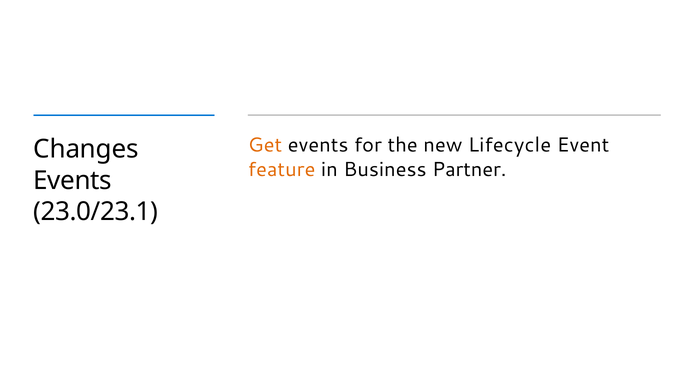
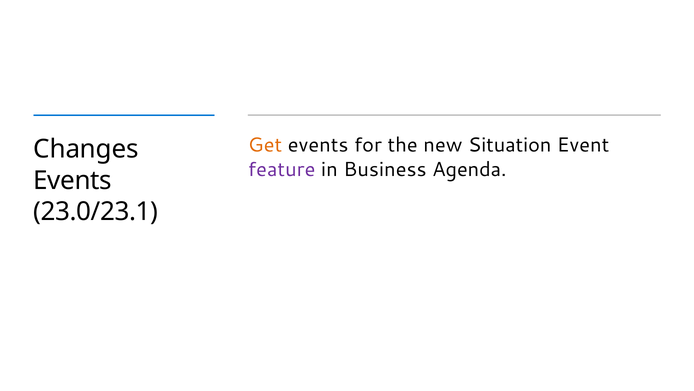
Lifecycle: Lifecycle -> Situation
feature colour: orange -> purple
Partner: Partner -> Agenda
